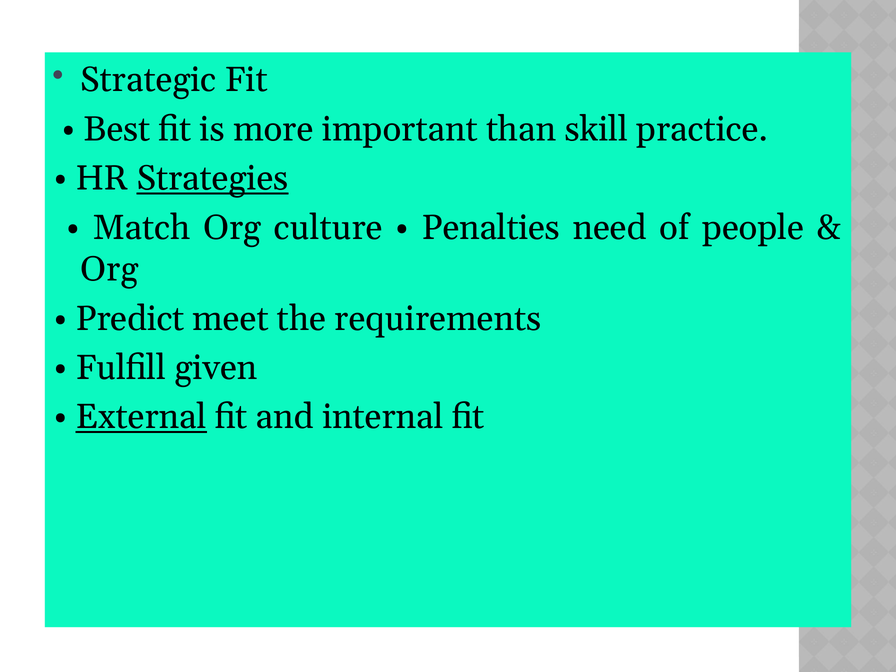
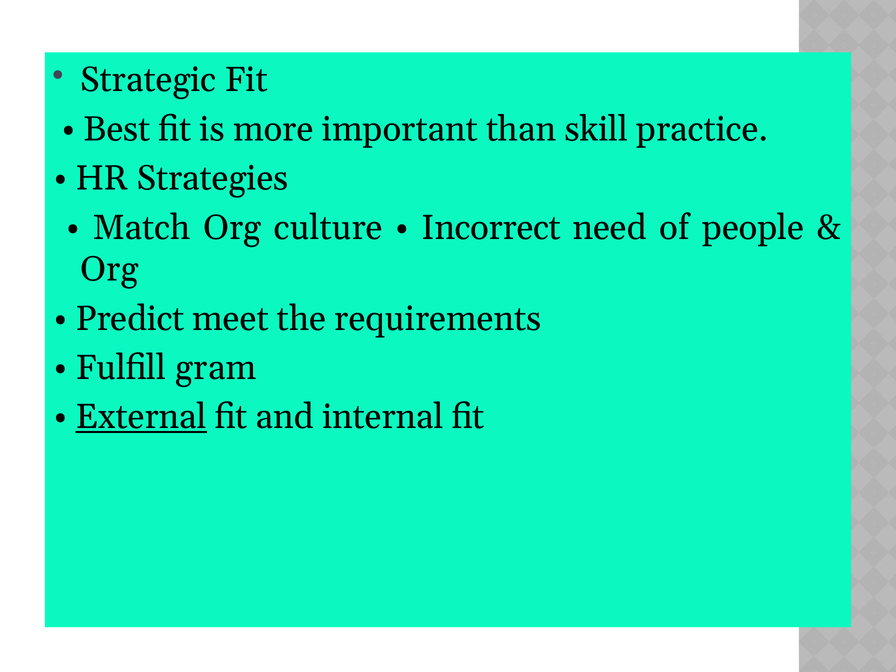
Strategies underline: present -> none
Penalties: Penalties -> Incorrect
given: given -> gram
